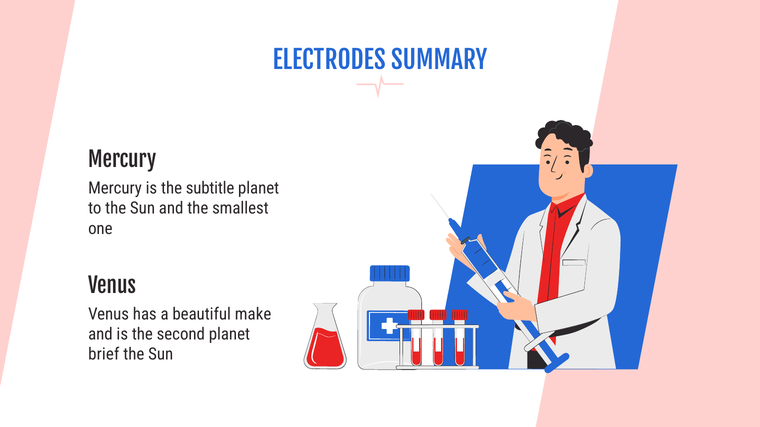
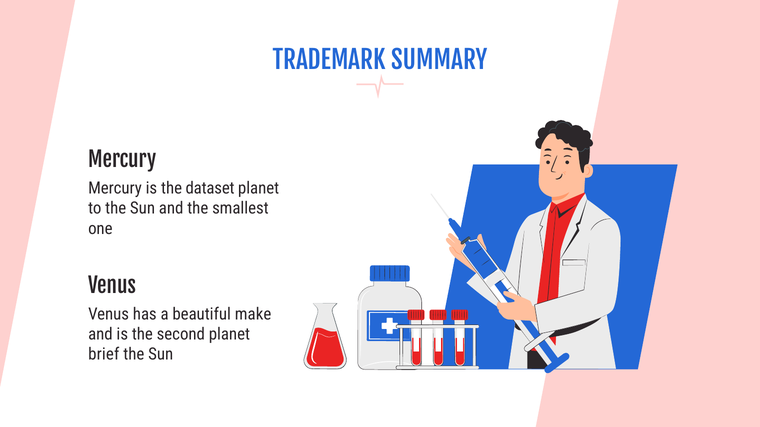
ELECTRODES: ELECTRODES -> TRADEMARK
subtitle: subtitle -> dataset
